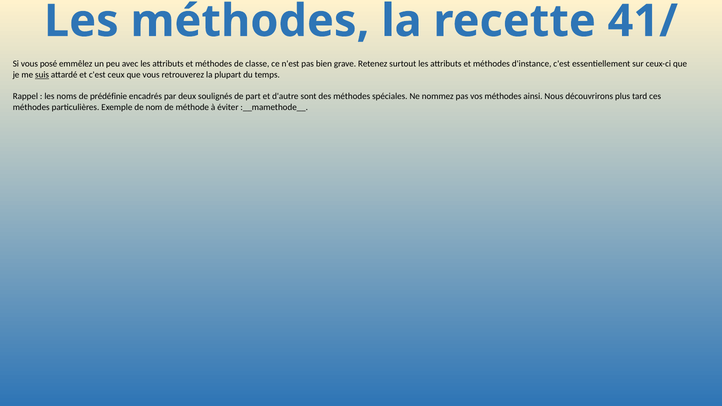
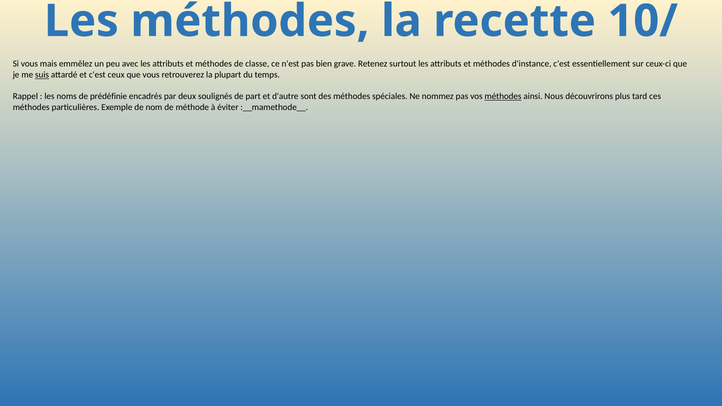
41/: 41/ -> 10/
posé: posé -> mais
méthodes at (503, 96) underline: none -> present
